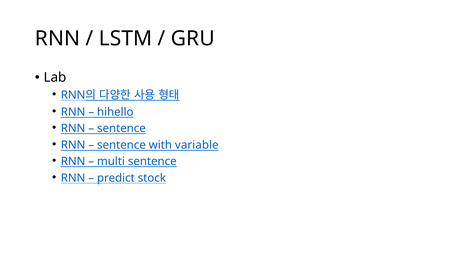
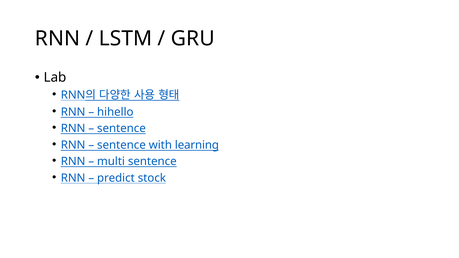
variable: variable -> learning
